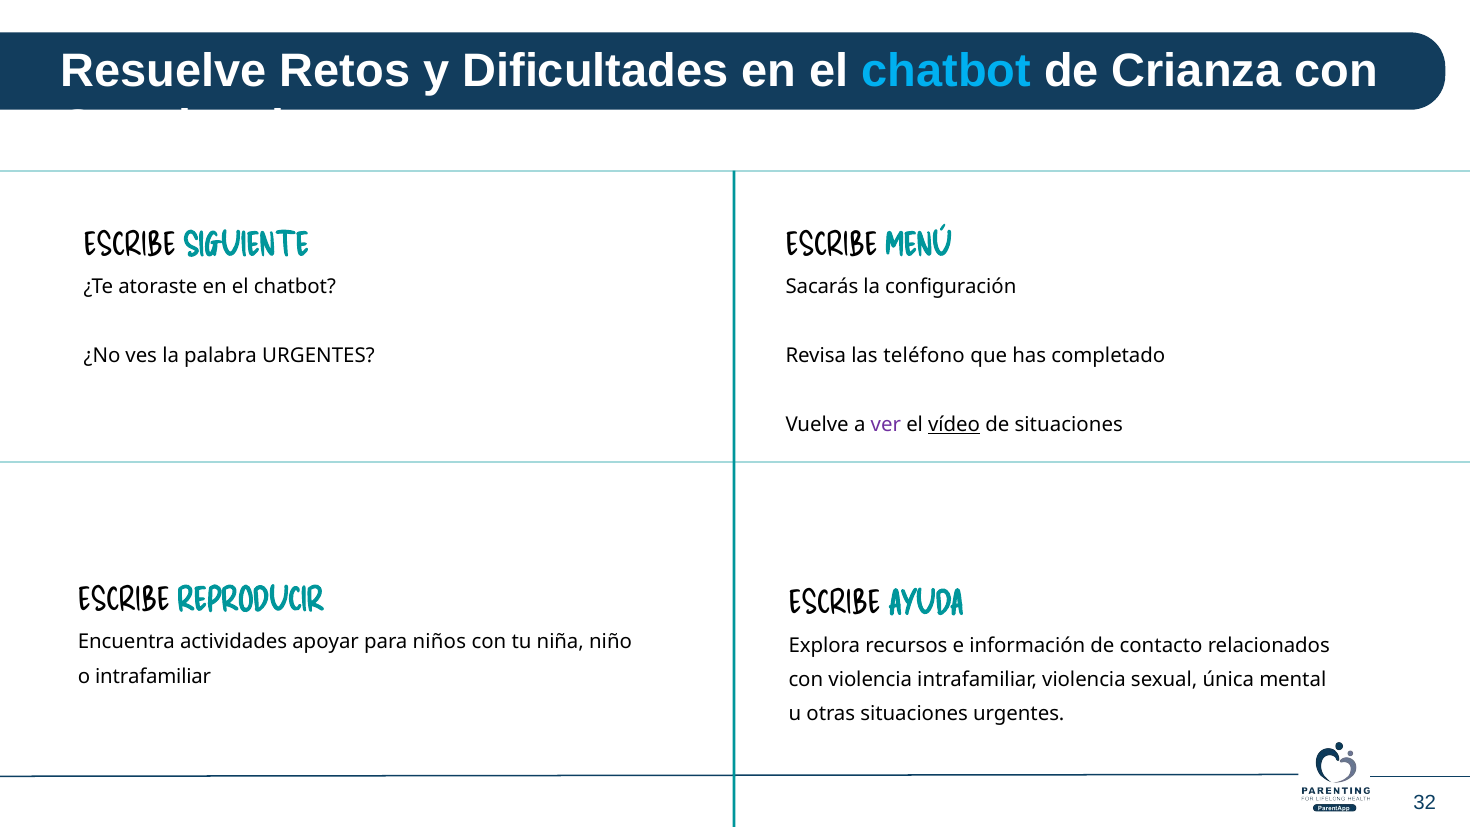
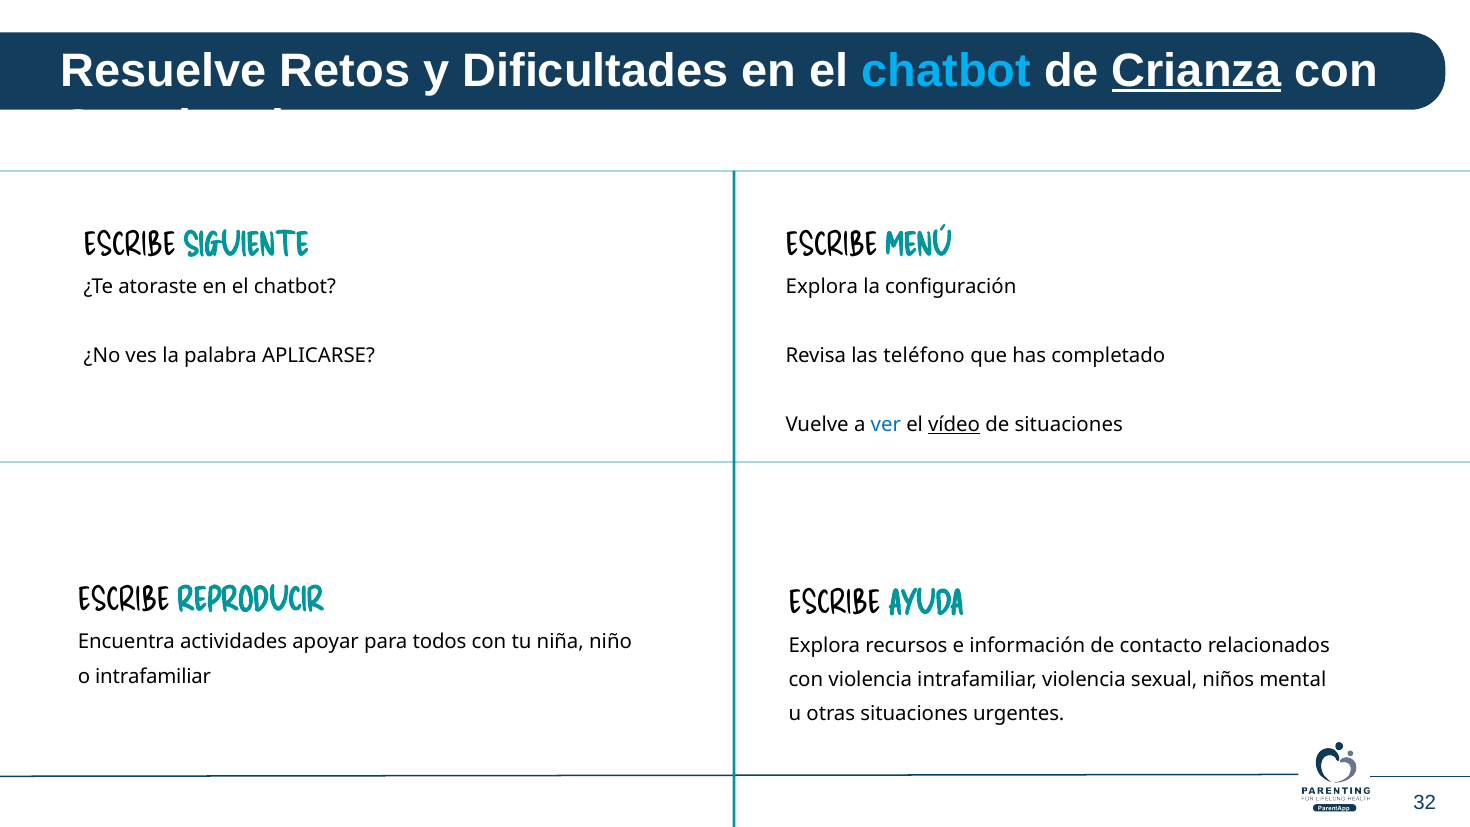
Crianza underline: none -> present
Sacarás at (822, 287): Sacarás -> Explora
palabra URGENTES: URGENTES -> APLICARSE
ver colour: purple -> blue
niños: niños -> todos
única: única -> niños
